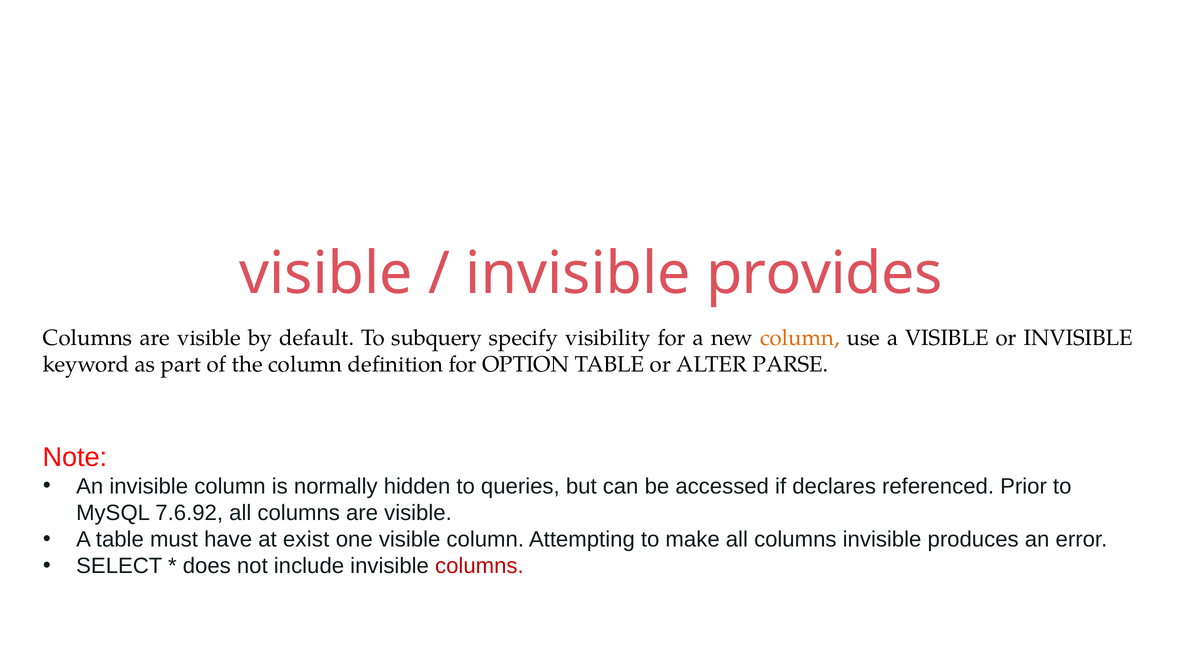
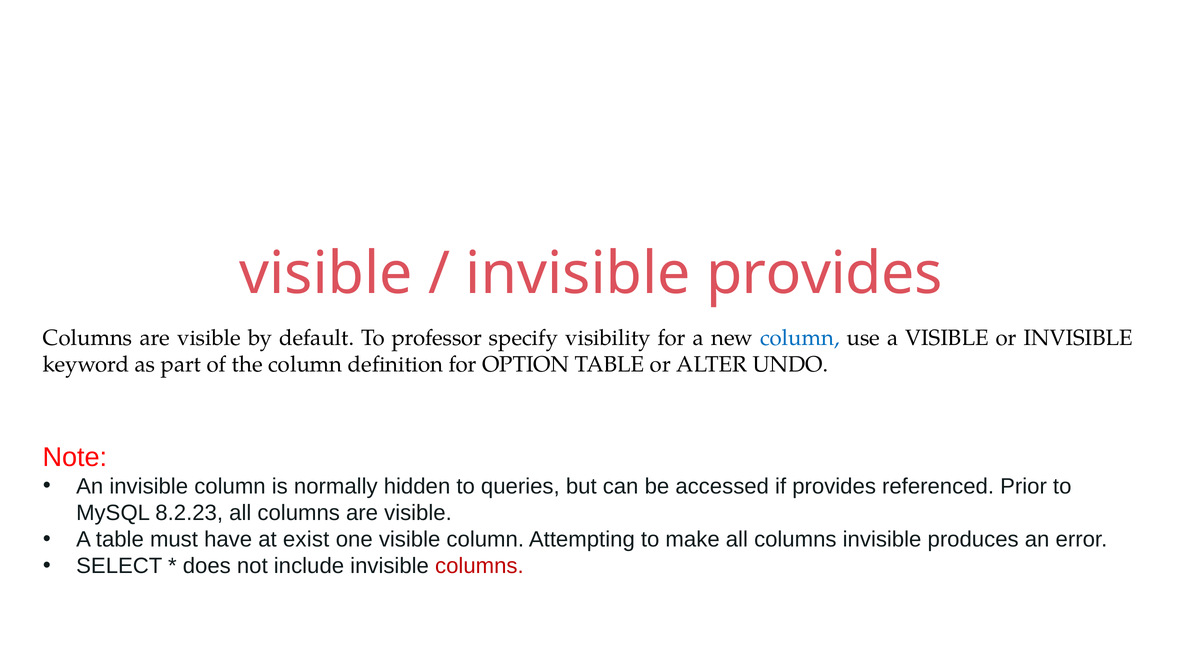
subquery: subquery -> professor
column at (800, 338) colour: orange -> blue
PARSE: PARSE -> UNDO
if declares: declares -> provides
7.6.92: 7.6.92 -> 8.2.23
